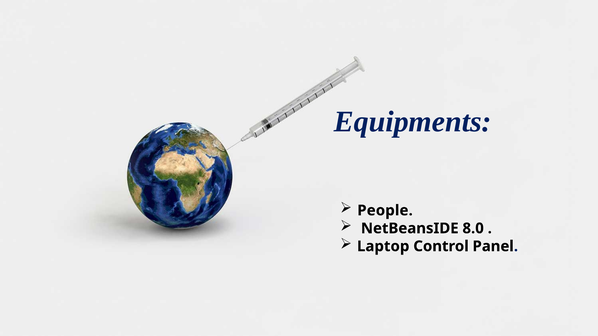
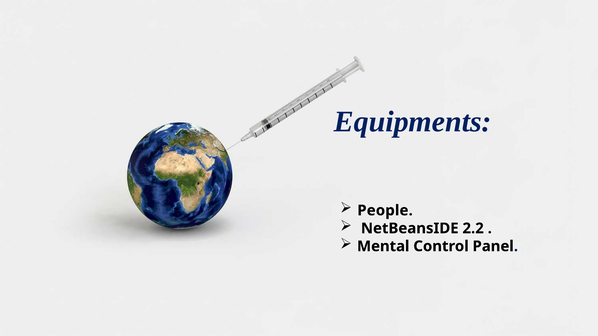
8.0: 8.0 -> 2.2
Laptop: Laptop -> Mental
